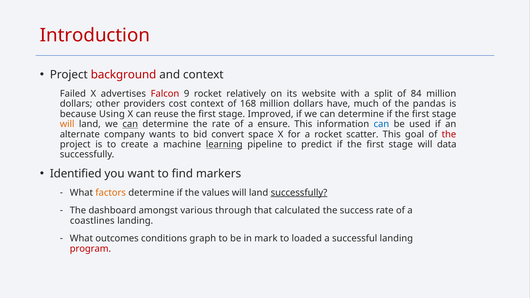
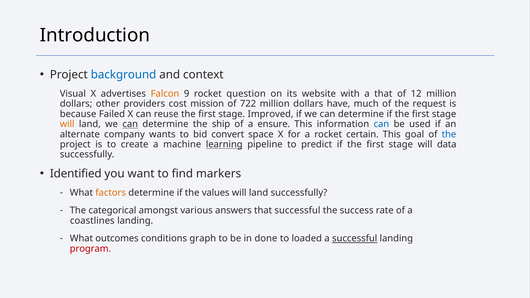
Introduction colour: red -> black
background colour: red -> blue
Failed: Failed -> Visual
Falcon colour: red -> orange
relatively: relatively -> question
a split: split -> that
84: 84 -> 12
cost context: context -> mission
168: 168 -> 722
pandas: pandas -> request
Using: Using -> Failed
the rate: rate -> ship
scatter: scatter -> certain
the at (449, 134) colour: red -> blue
successfully at (299, 193) underline: present -> none
dashboard: dashboard -> categorical
through: through -> answers
that calculated: calculated -> successful
mark: mark -> done
successful at (355, 239) underline: none -> present
